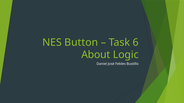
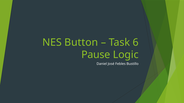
About: About -> Pause
